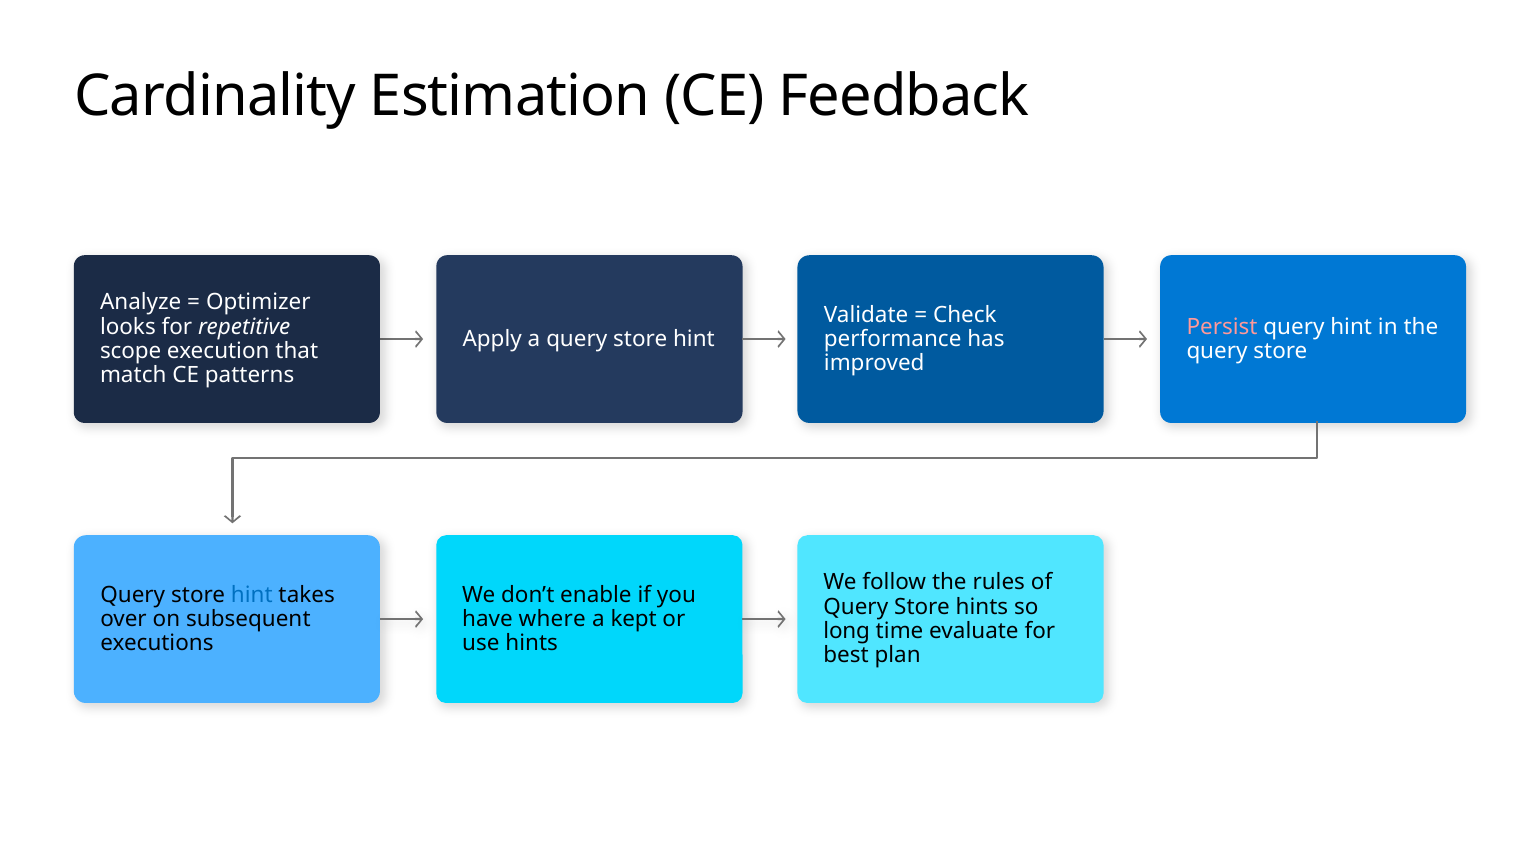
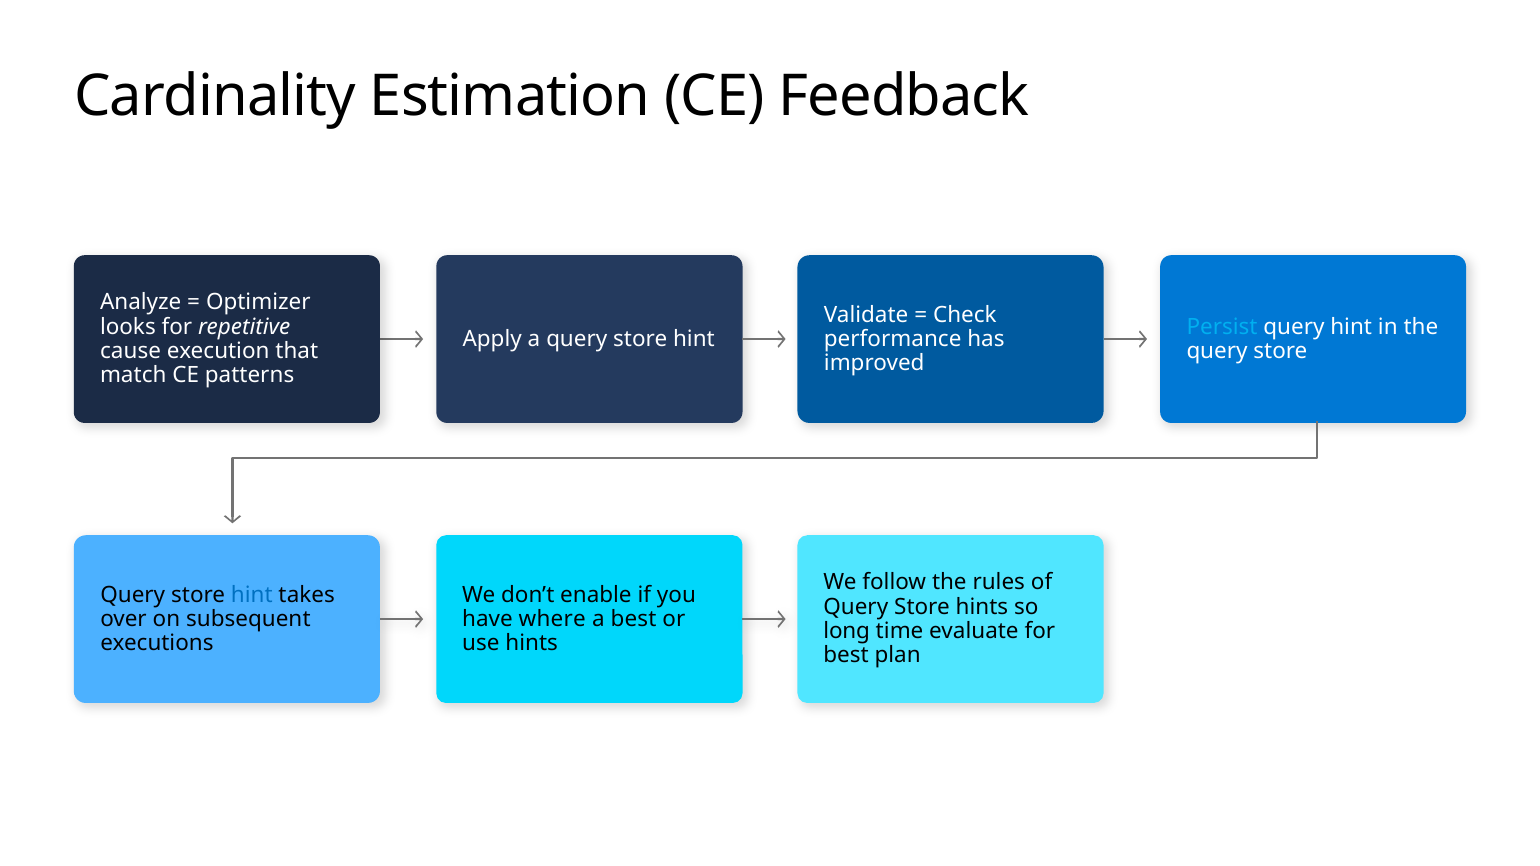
Persist colour: pink -> light blue
scope: scope -> cause
a kept: kept -> best
